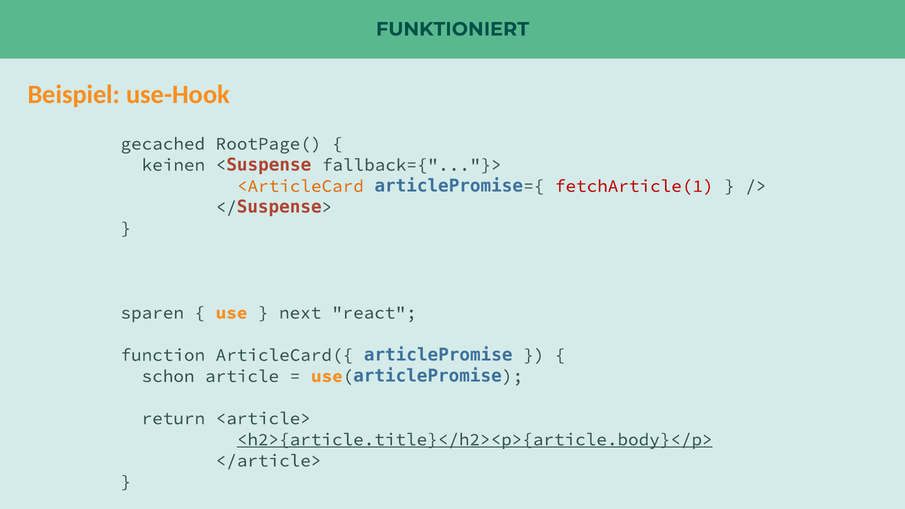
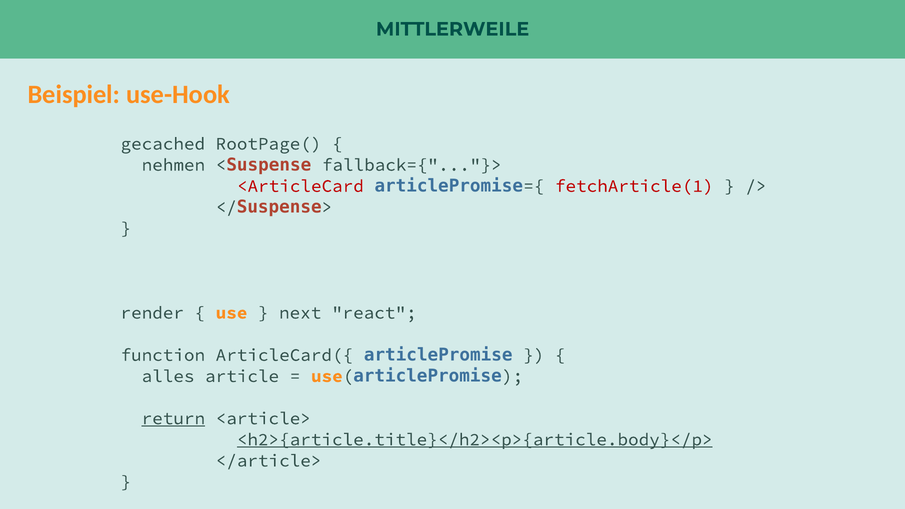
FUNKTIONIERT: FUNKTIONIERT -> MITTLERWEILE
keinen: keinen -> nehmen
<ArticleCard colour: orange -> red
sparen: sparen -> render
schon: schon -> alles
return underline: none -> present
